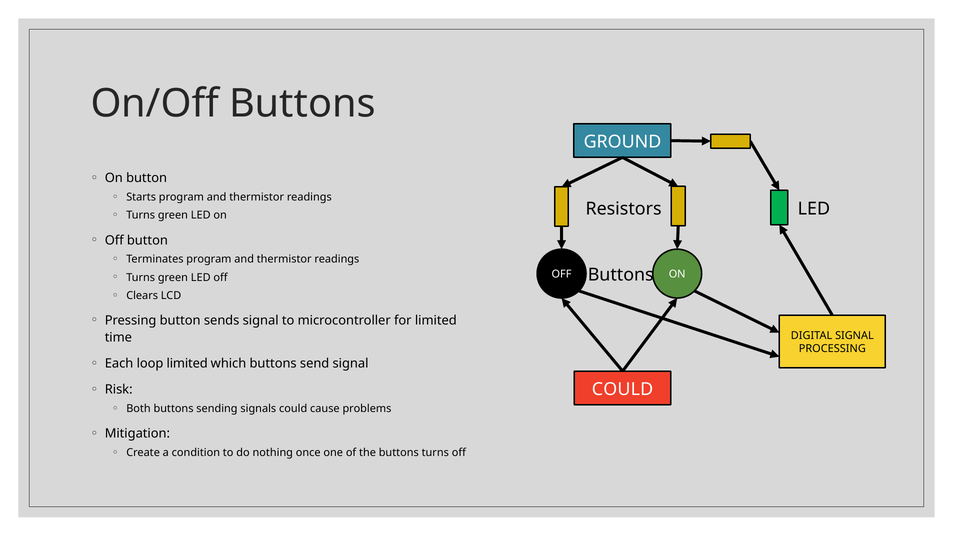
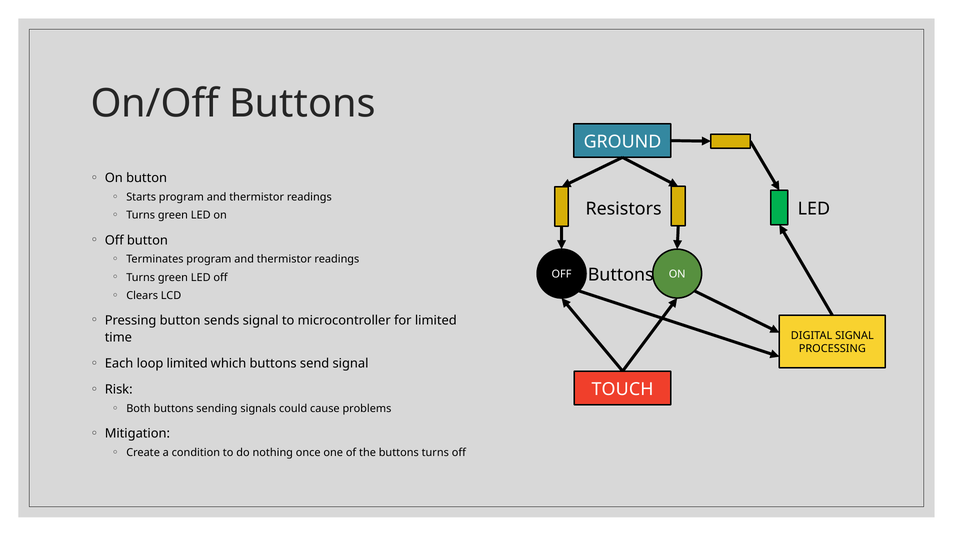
COULD at (623, 389): COULD -> TOUCH
